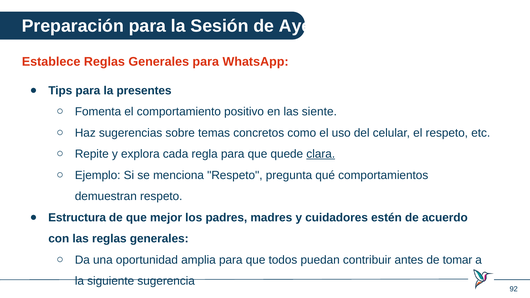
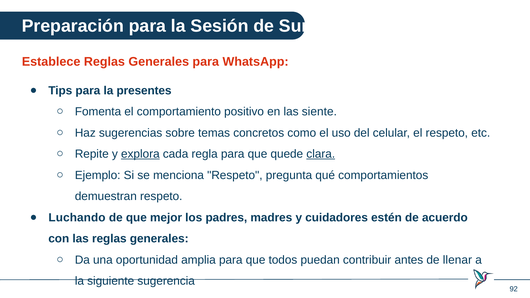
Ayer: Ayer -> Sure
explora underline: none -> present
Estructura: Estructura -> Luchando
tomar: tomar -> llenar
